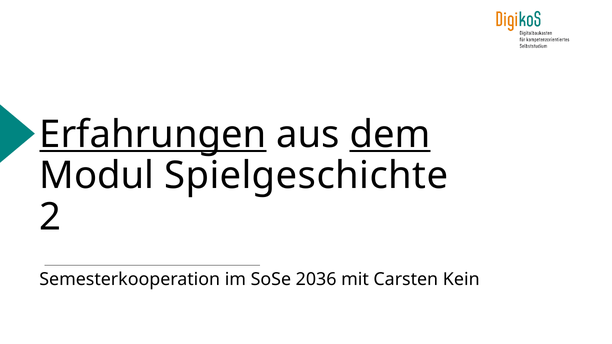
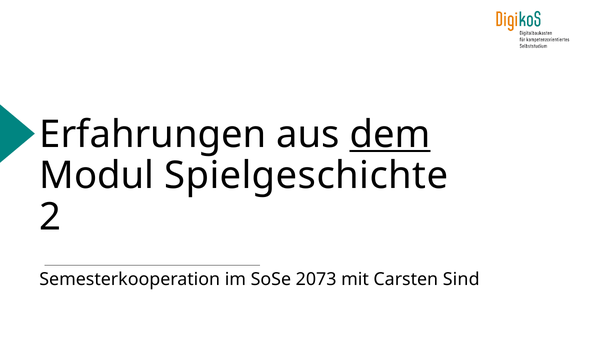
Erfahrungen underline: present -> none
2036: 2036 -> 2073
Kein: Kein -> Sind
